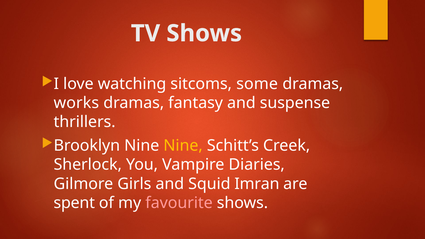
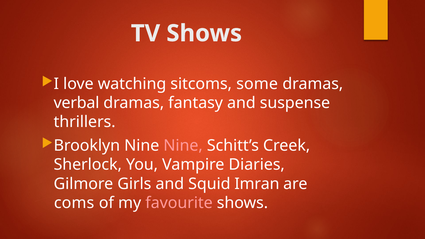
works: works -> verbal
Nine at (183, 146) colour: yellow -> pink
spent: spent -> coms
